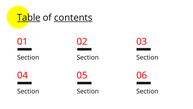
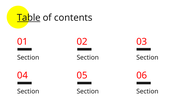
contents underline: present -> none
